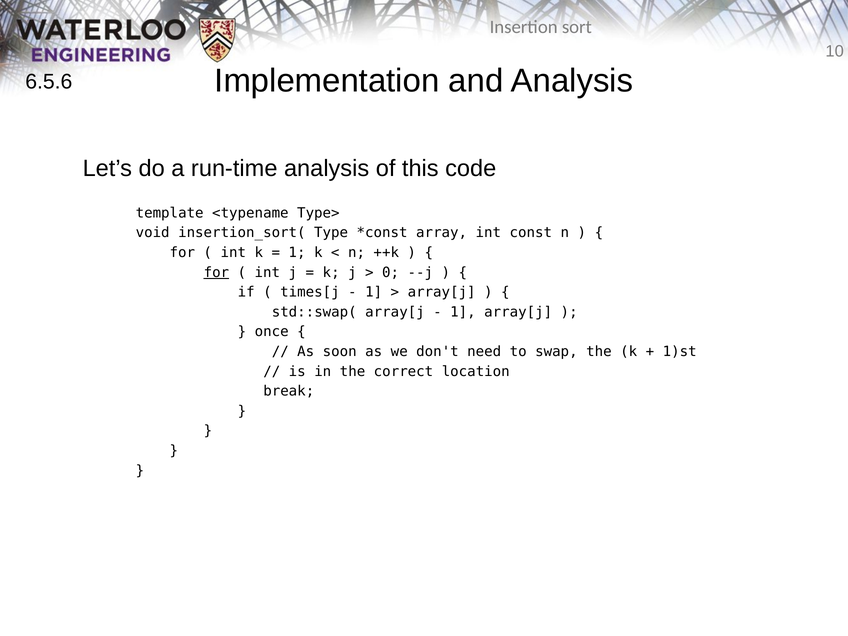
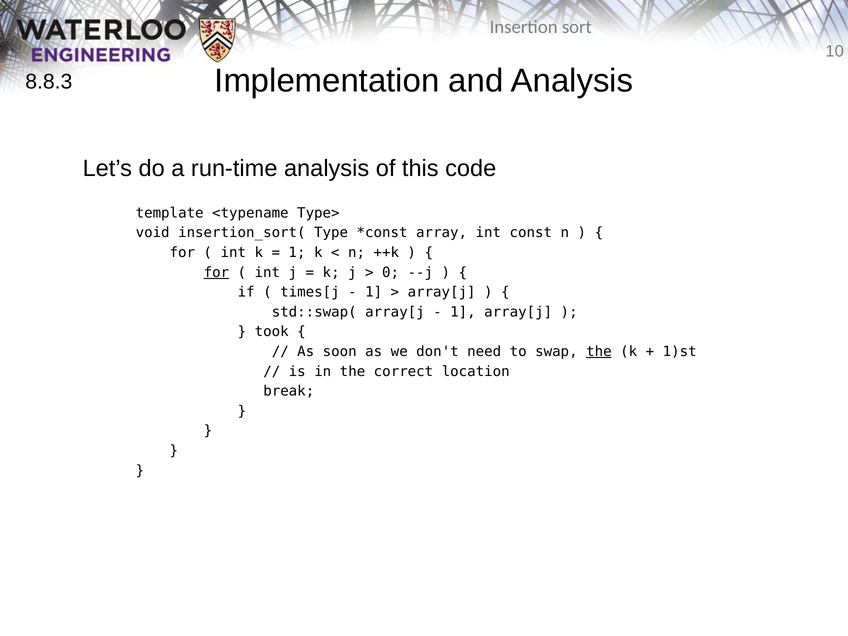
6.5.6: 6.5.6 -> 8.8.3
once: once -> took
the at (599, 352) underline: none -> present
